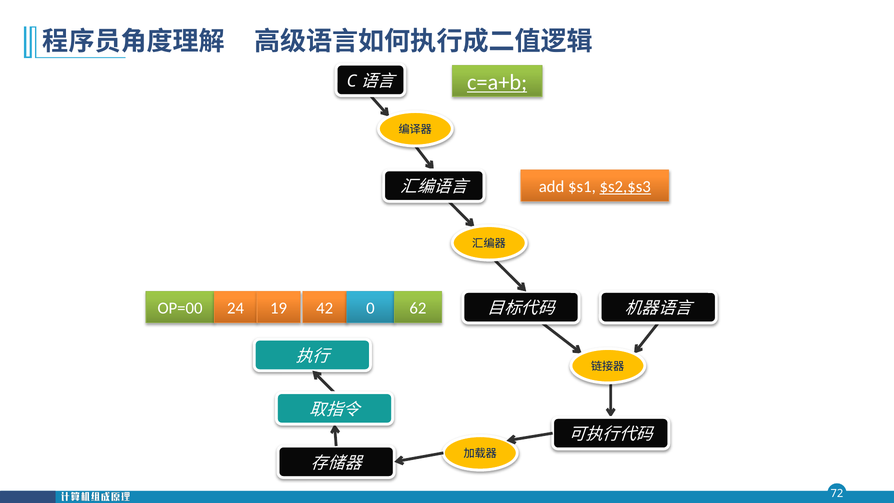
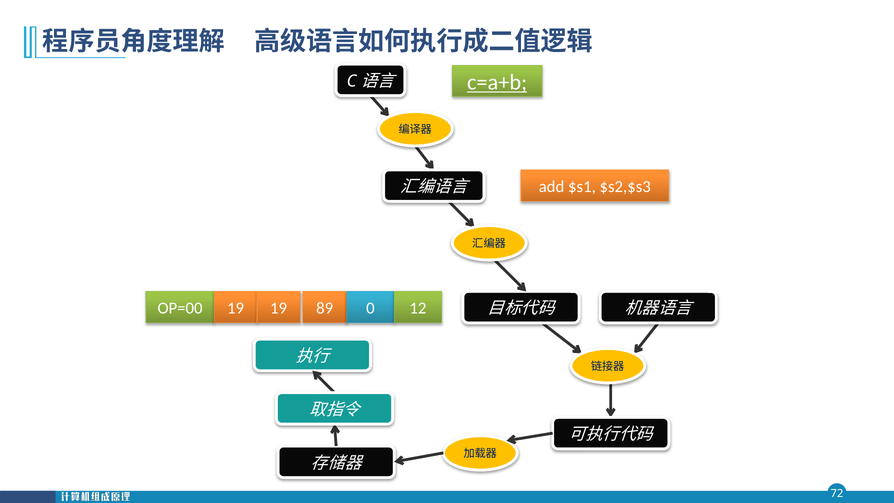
$s2,$s3 underline: present -> none
OP=00 24: 24 -> 19
42: 42 -> 89
62: 62 -> 12
